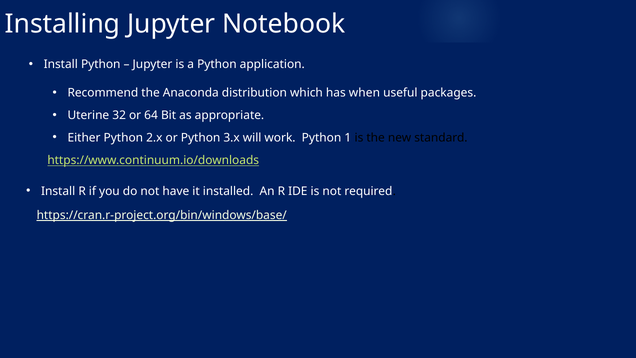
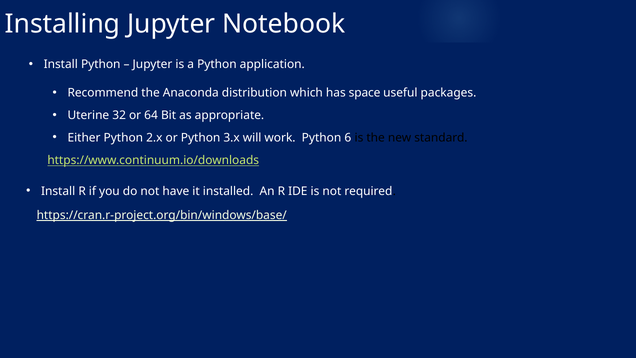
when: when -> space
1: 1 -> 6
